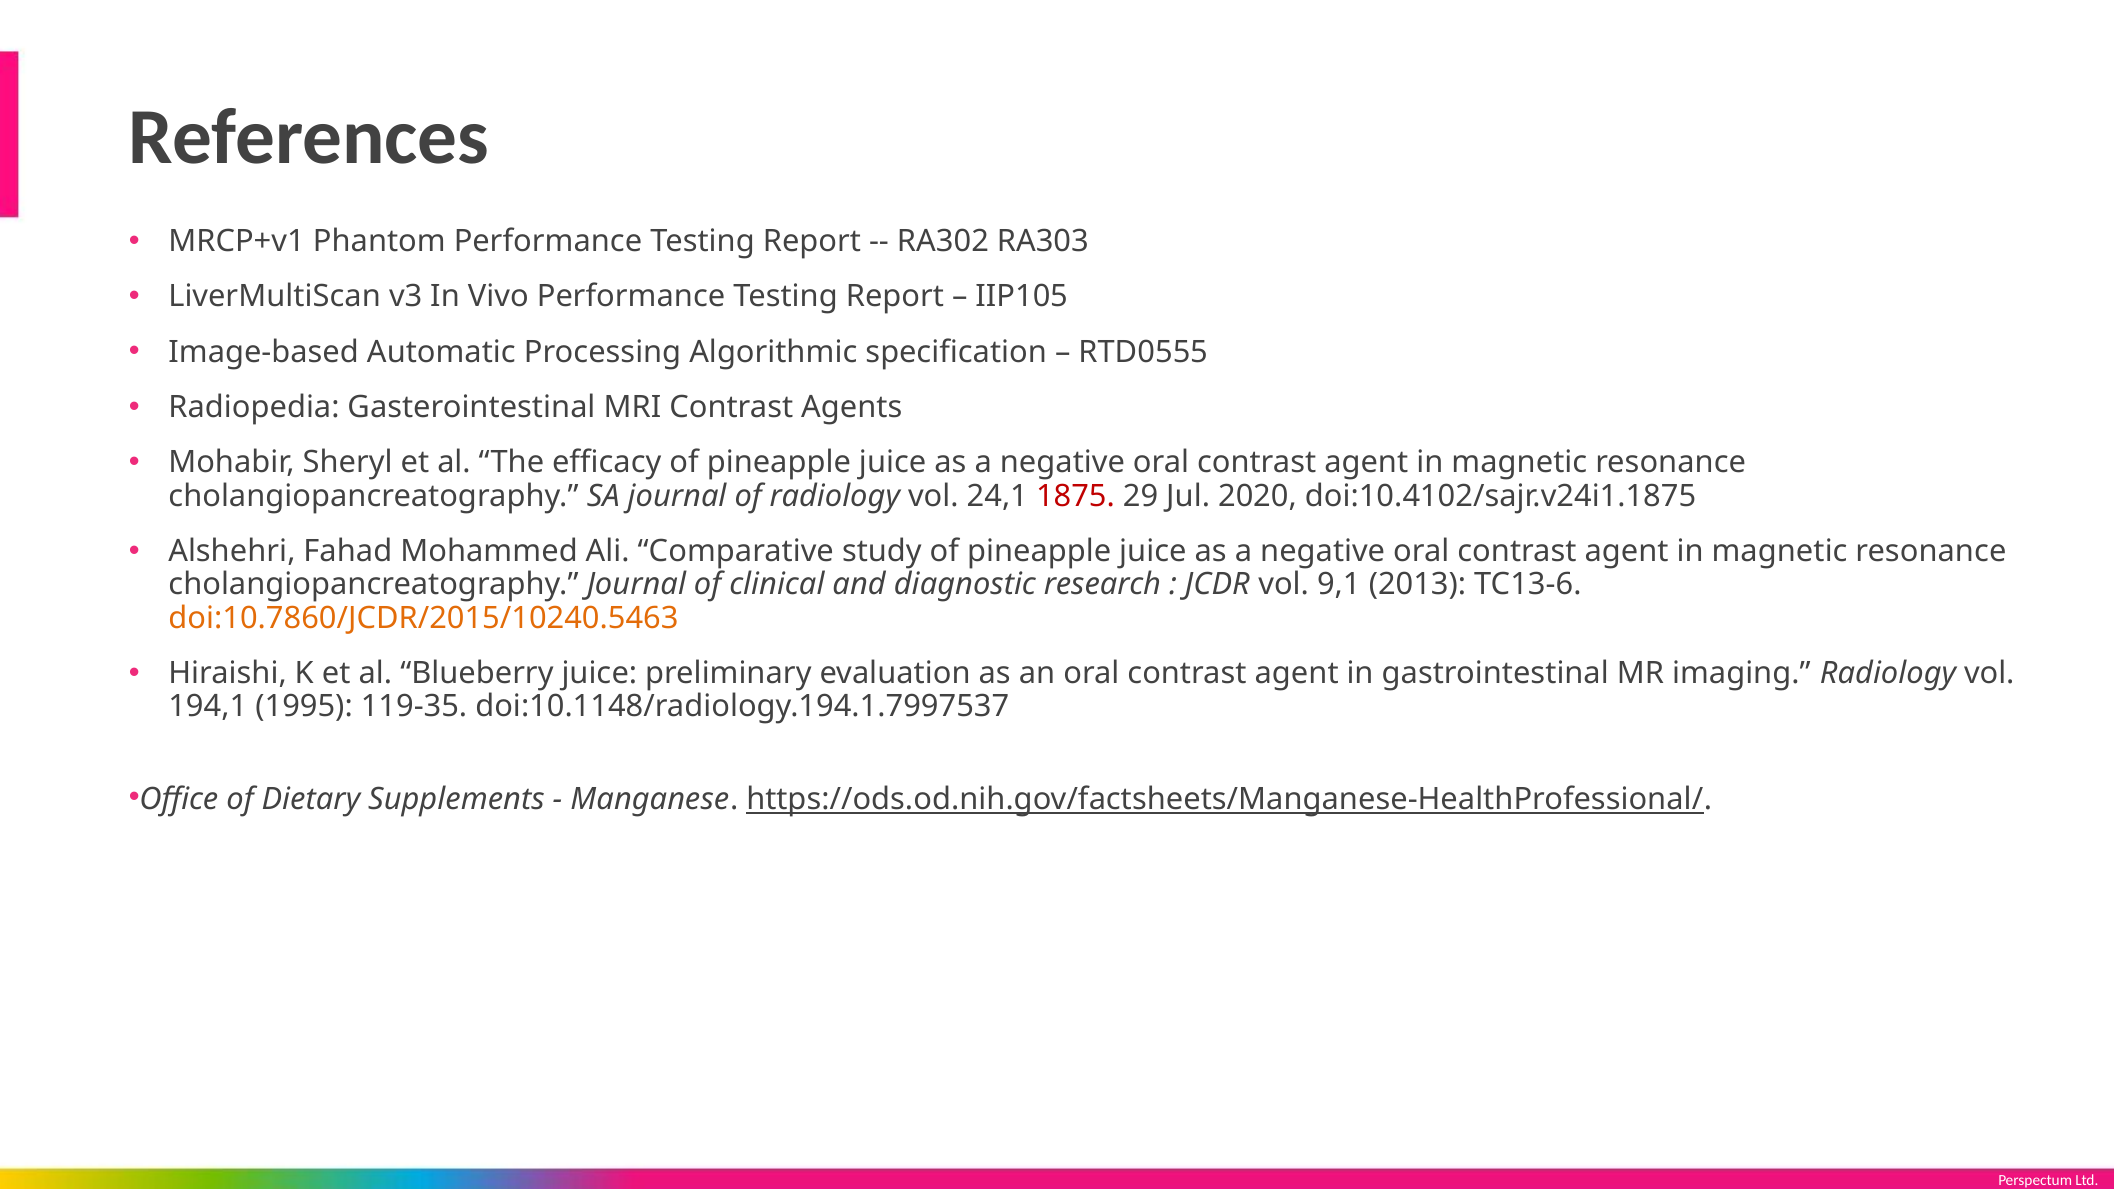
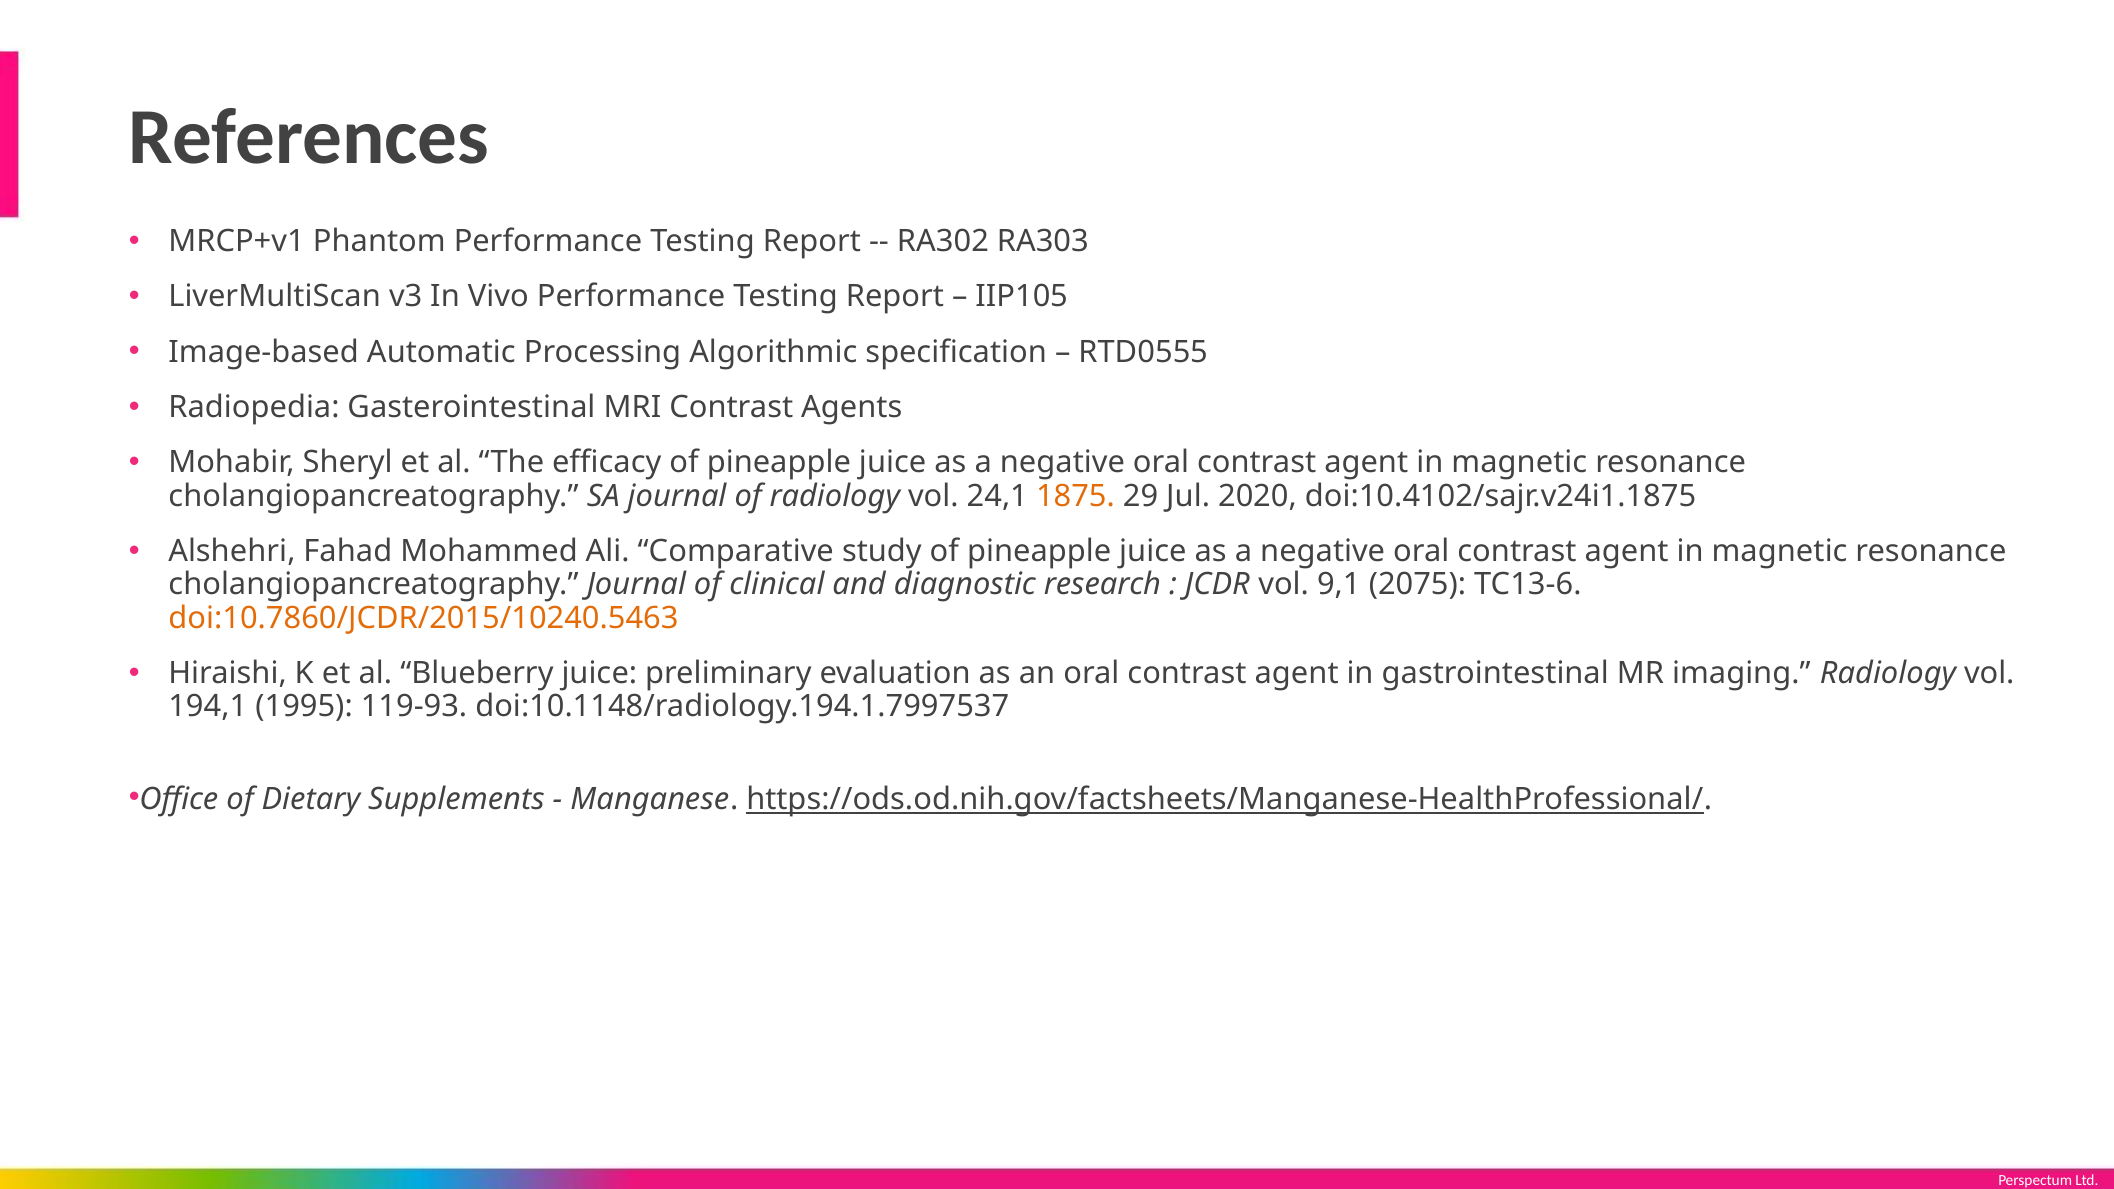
1875 colour: red -> orange
2013: 2013 -> 2075
119-35: 119-35 -> 119-93
